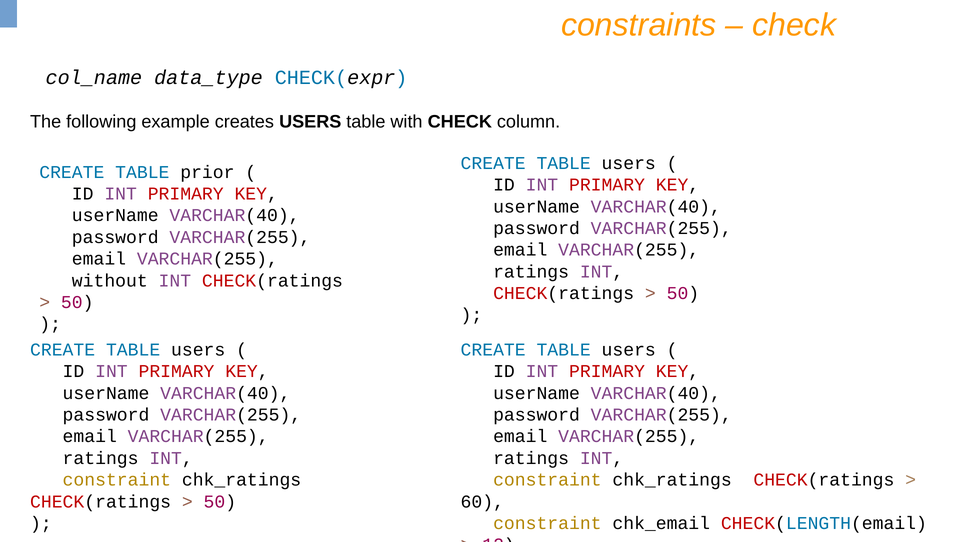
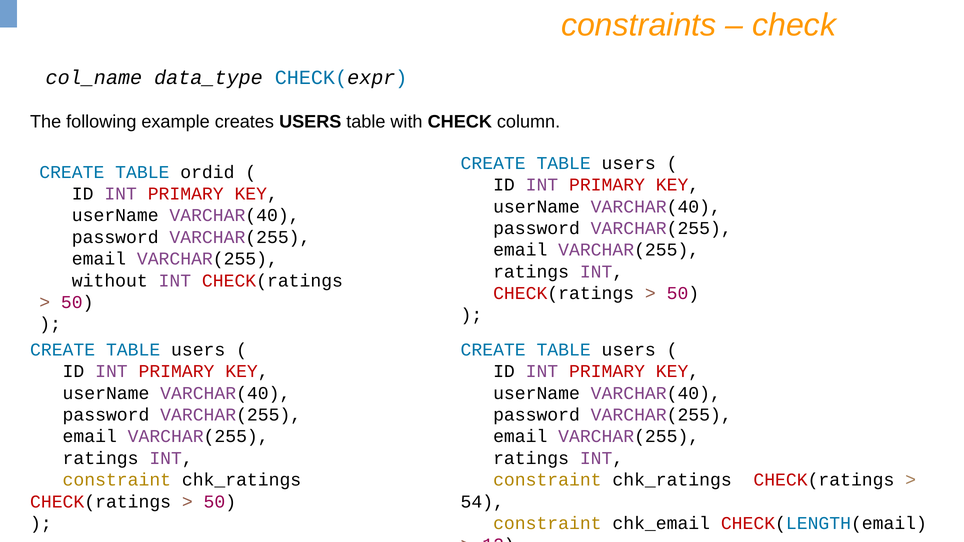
prior: prior -> ordid
60: 60 -> 54
